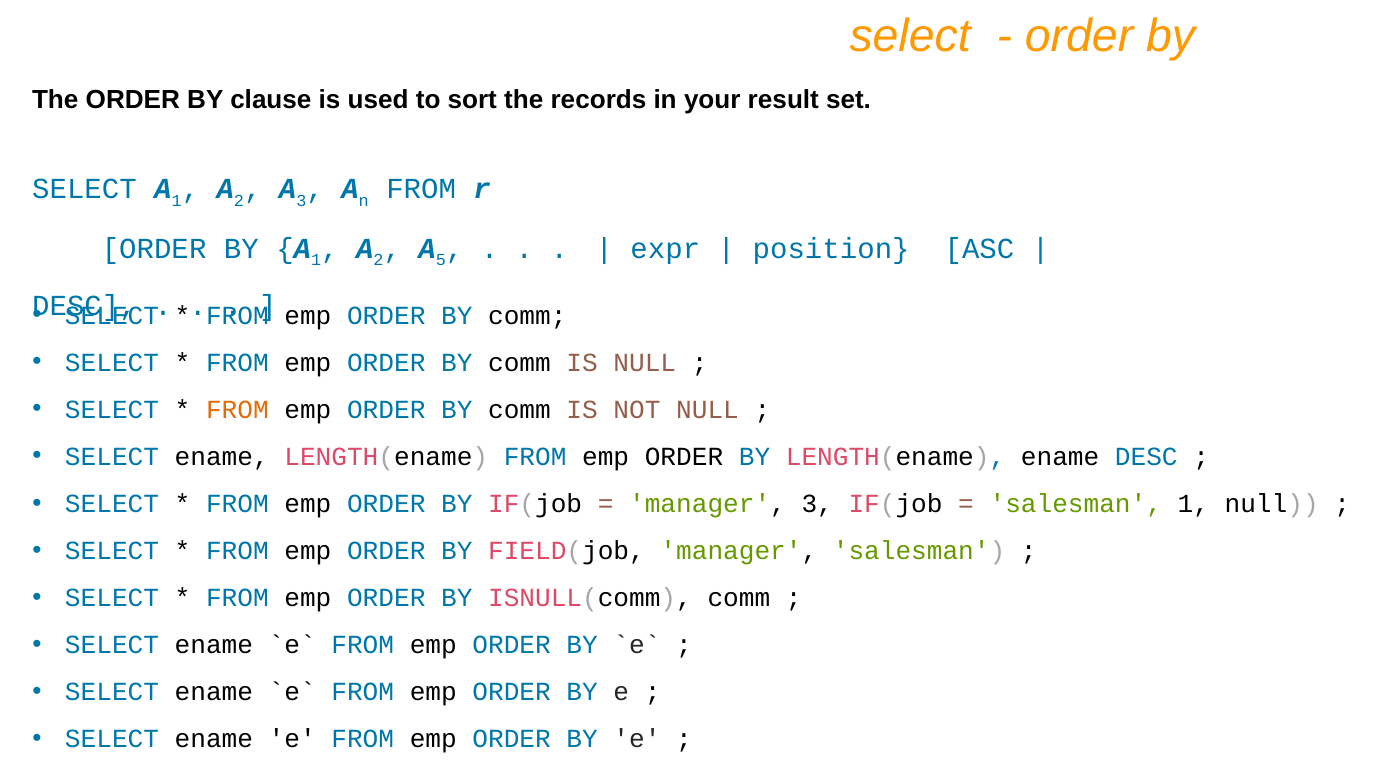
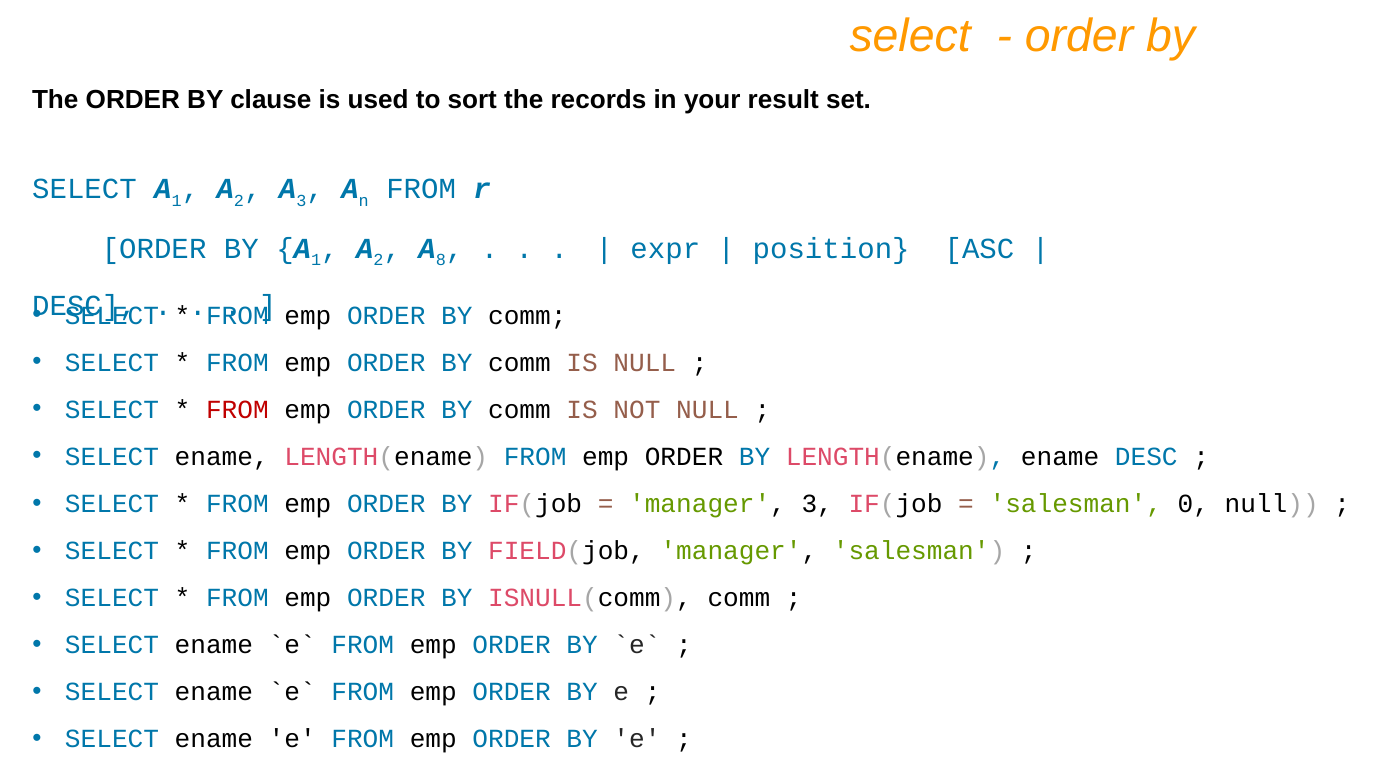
5: 5 -> 8
FROM at (237, 409) colour: orange -> red
salesman 1: 1 -> 0
